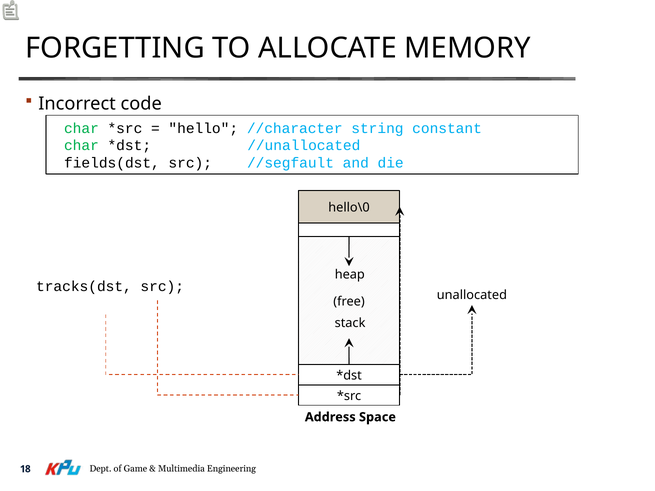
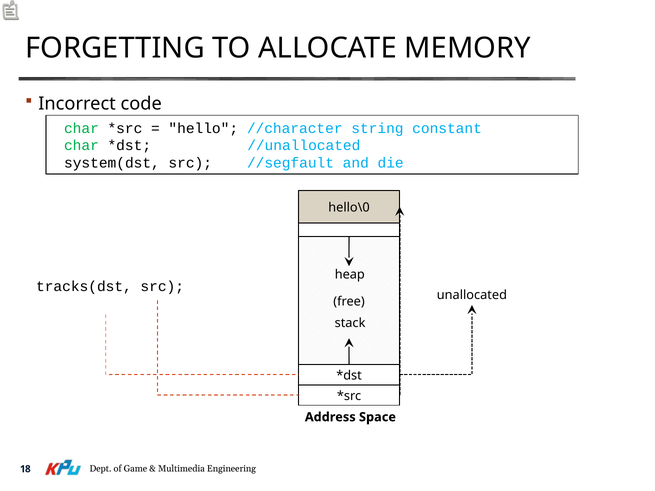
fields(dst: fields(dst -> system(dst
